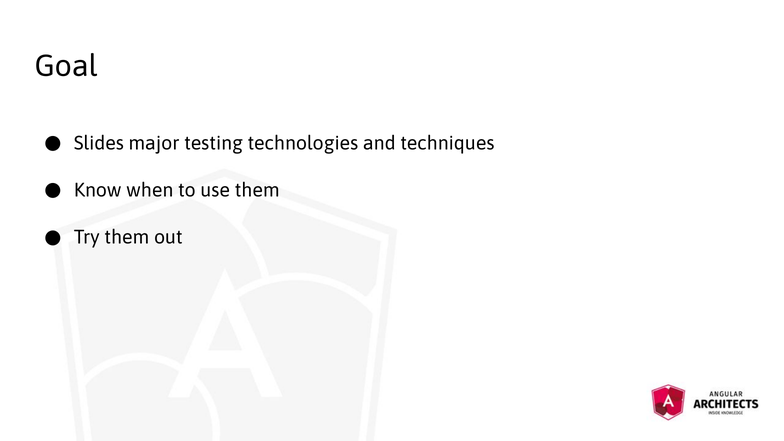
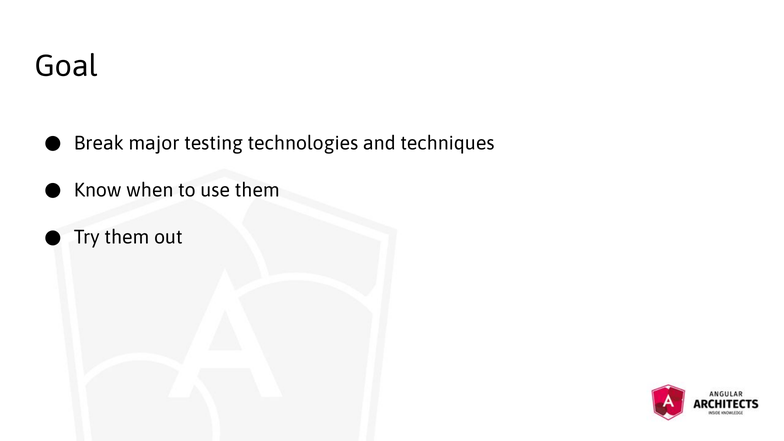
Slides: Slides -> Break
